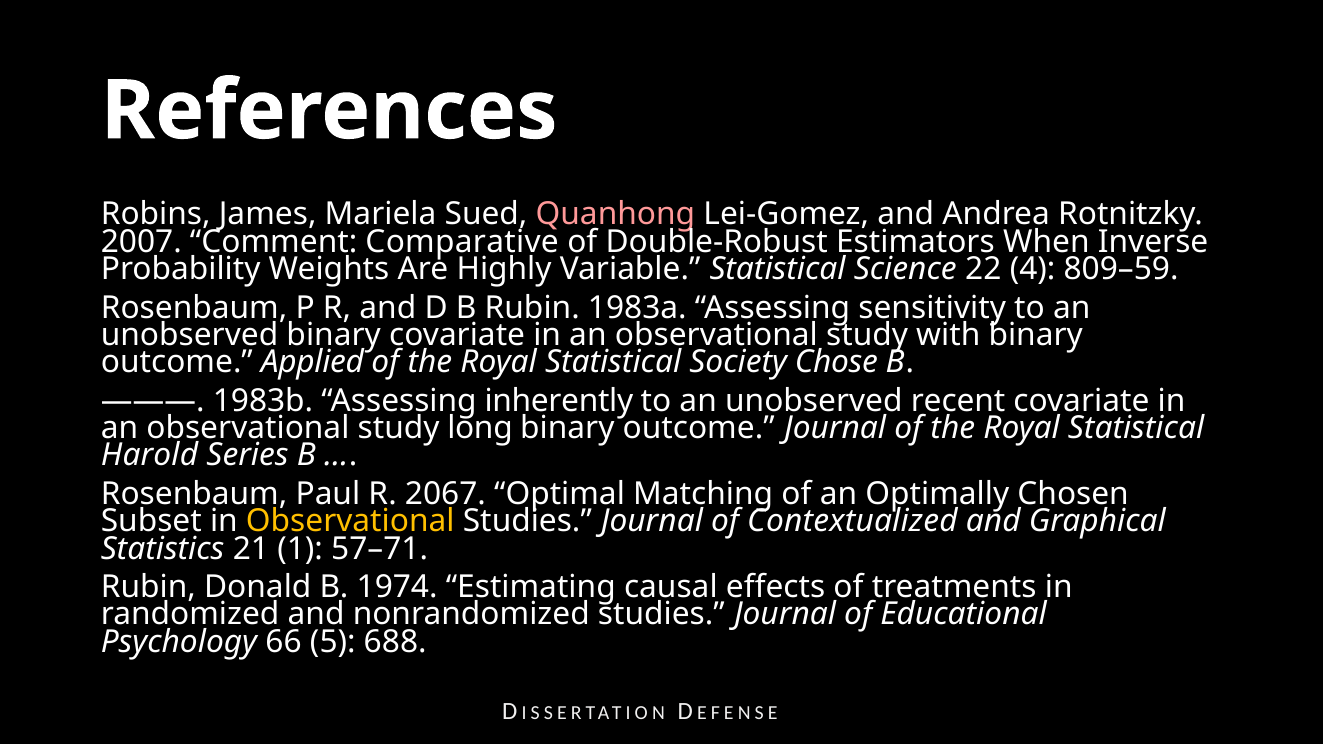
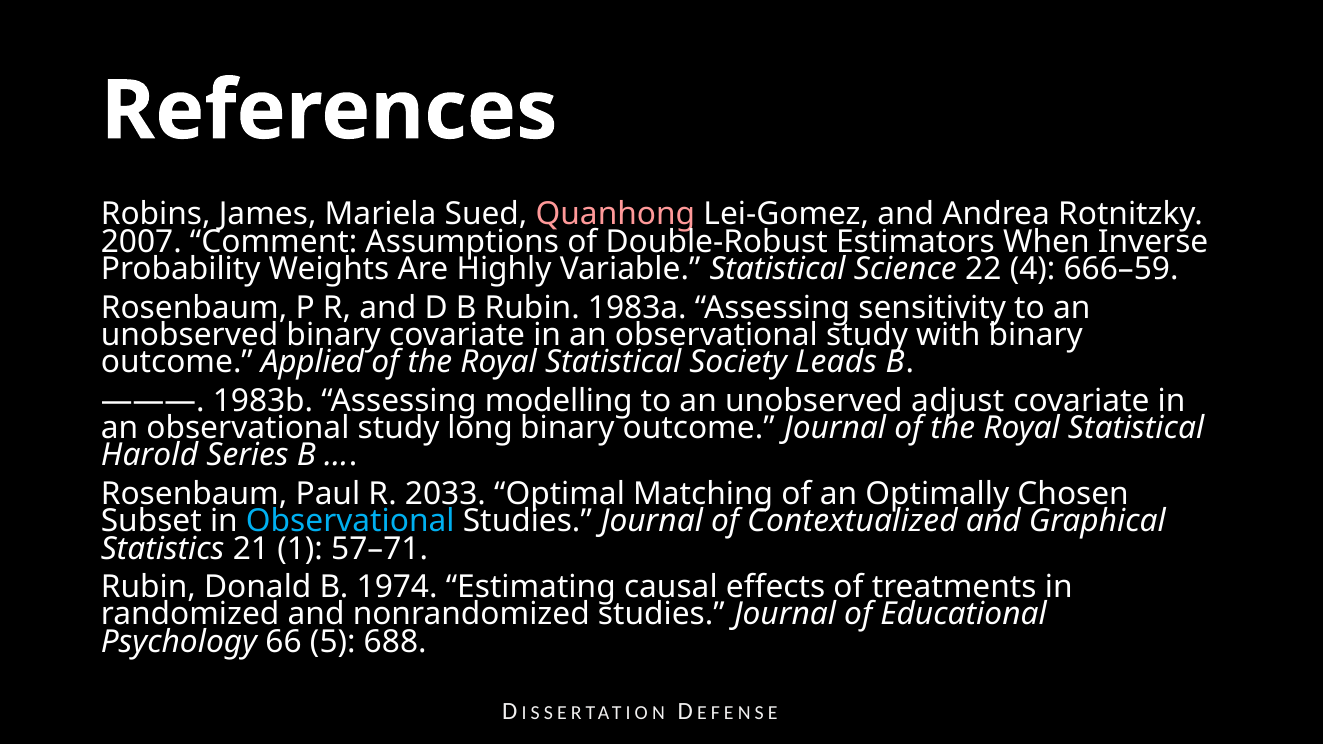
Comparative: Comparative -> Assumptions
809–59: 809–59 -> 666–59
Chose: Chose -> Leads
inherently: inherently -> modelling
recent: recent -> adjust
2067: 2067 -> 2033
Observational at (350, 521) colour: yellow -> light blue
